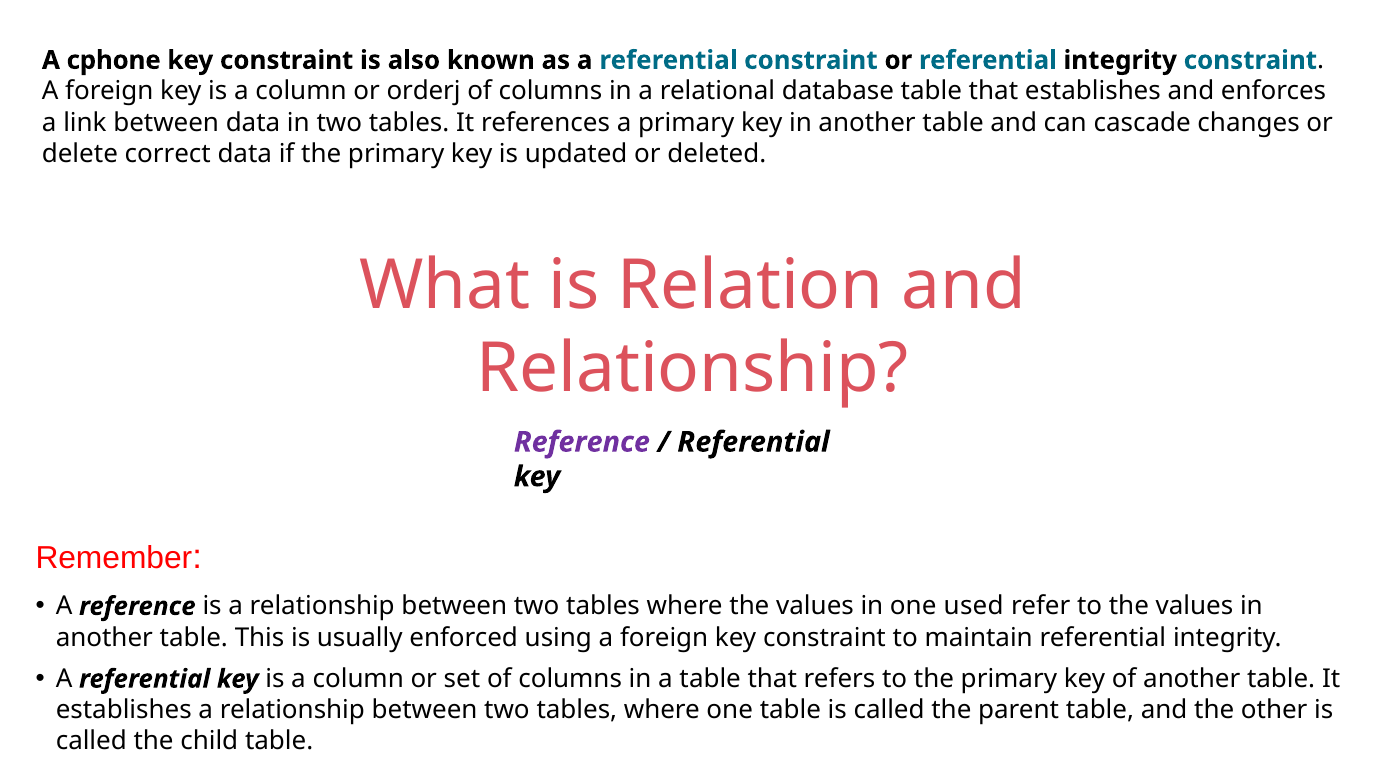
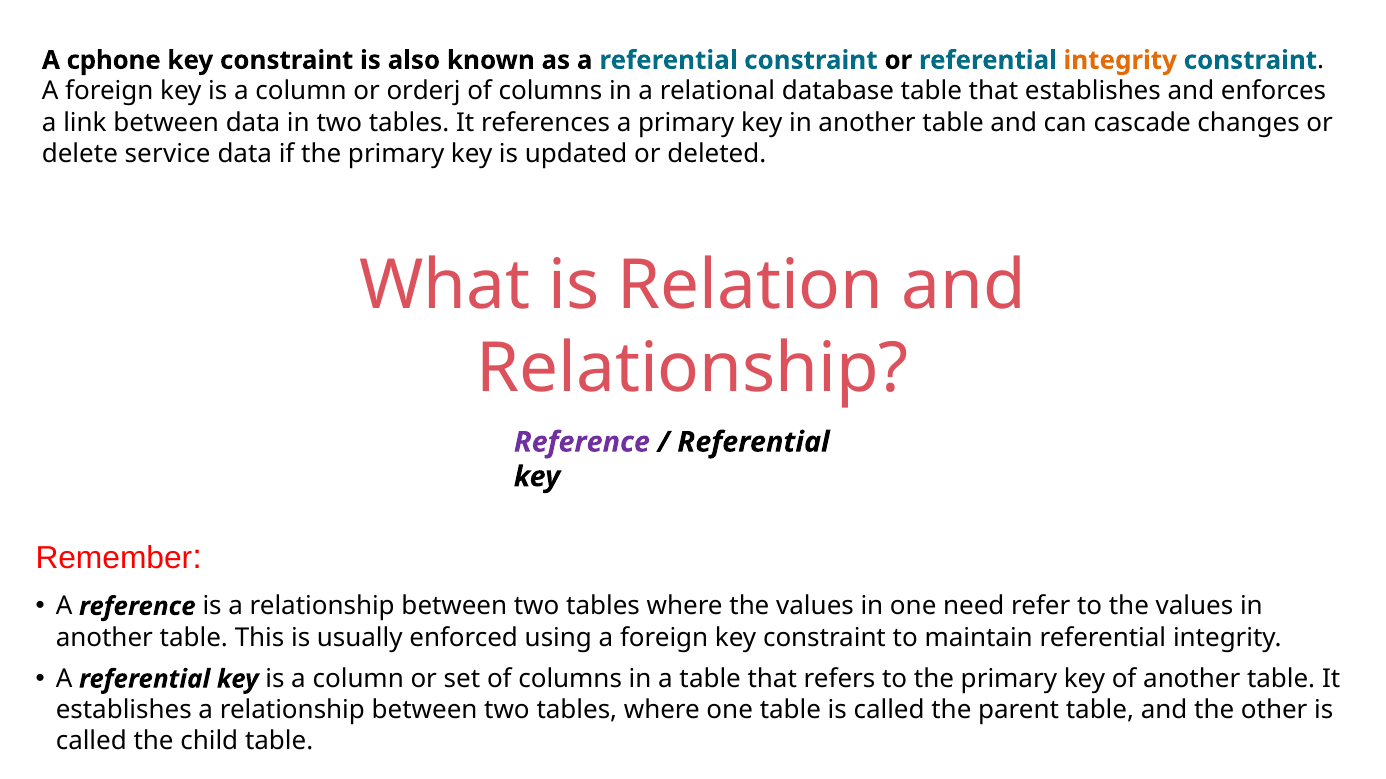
integrity at (1120, 60) colour: black -> orange
correct: correct -> service
used: used -> need
